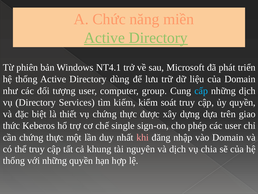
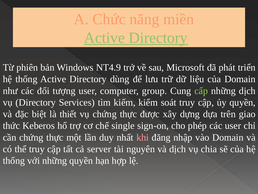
NT4.1: NT4.1 -> NT4.9
cấp colour: light blue -> light green
khung: khung -> server
